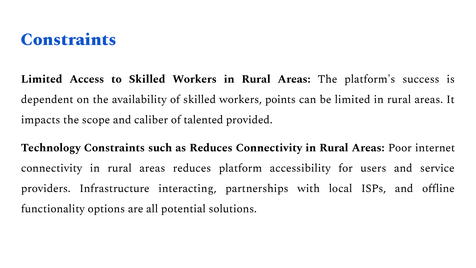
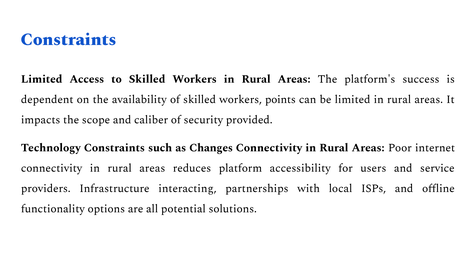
talented: talented -> security
as Reduces: Reduces -> Changes
